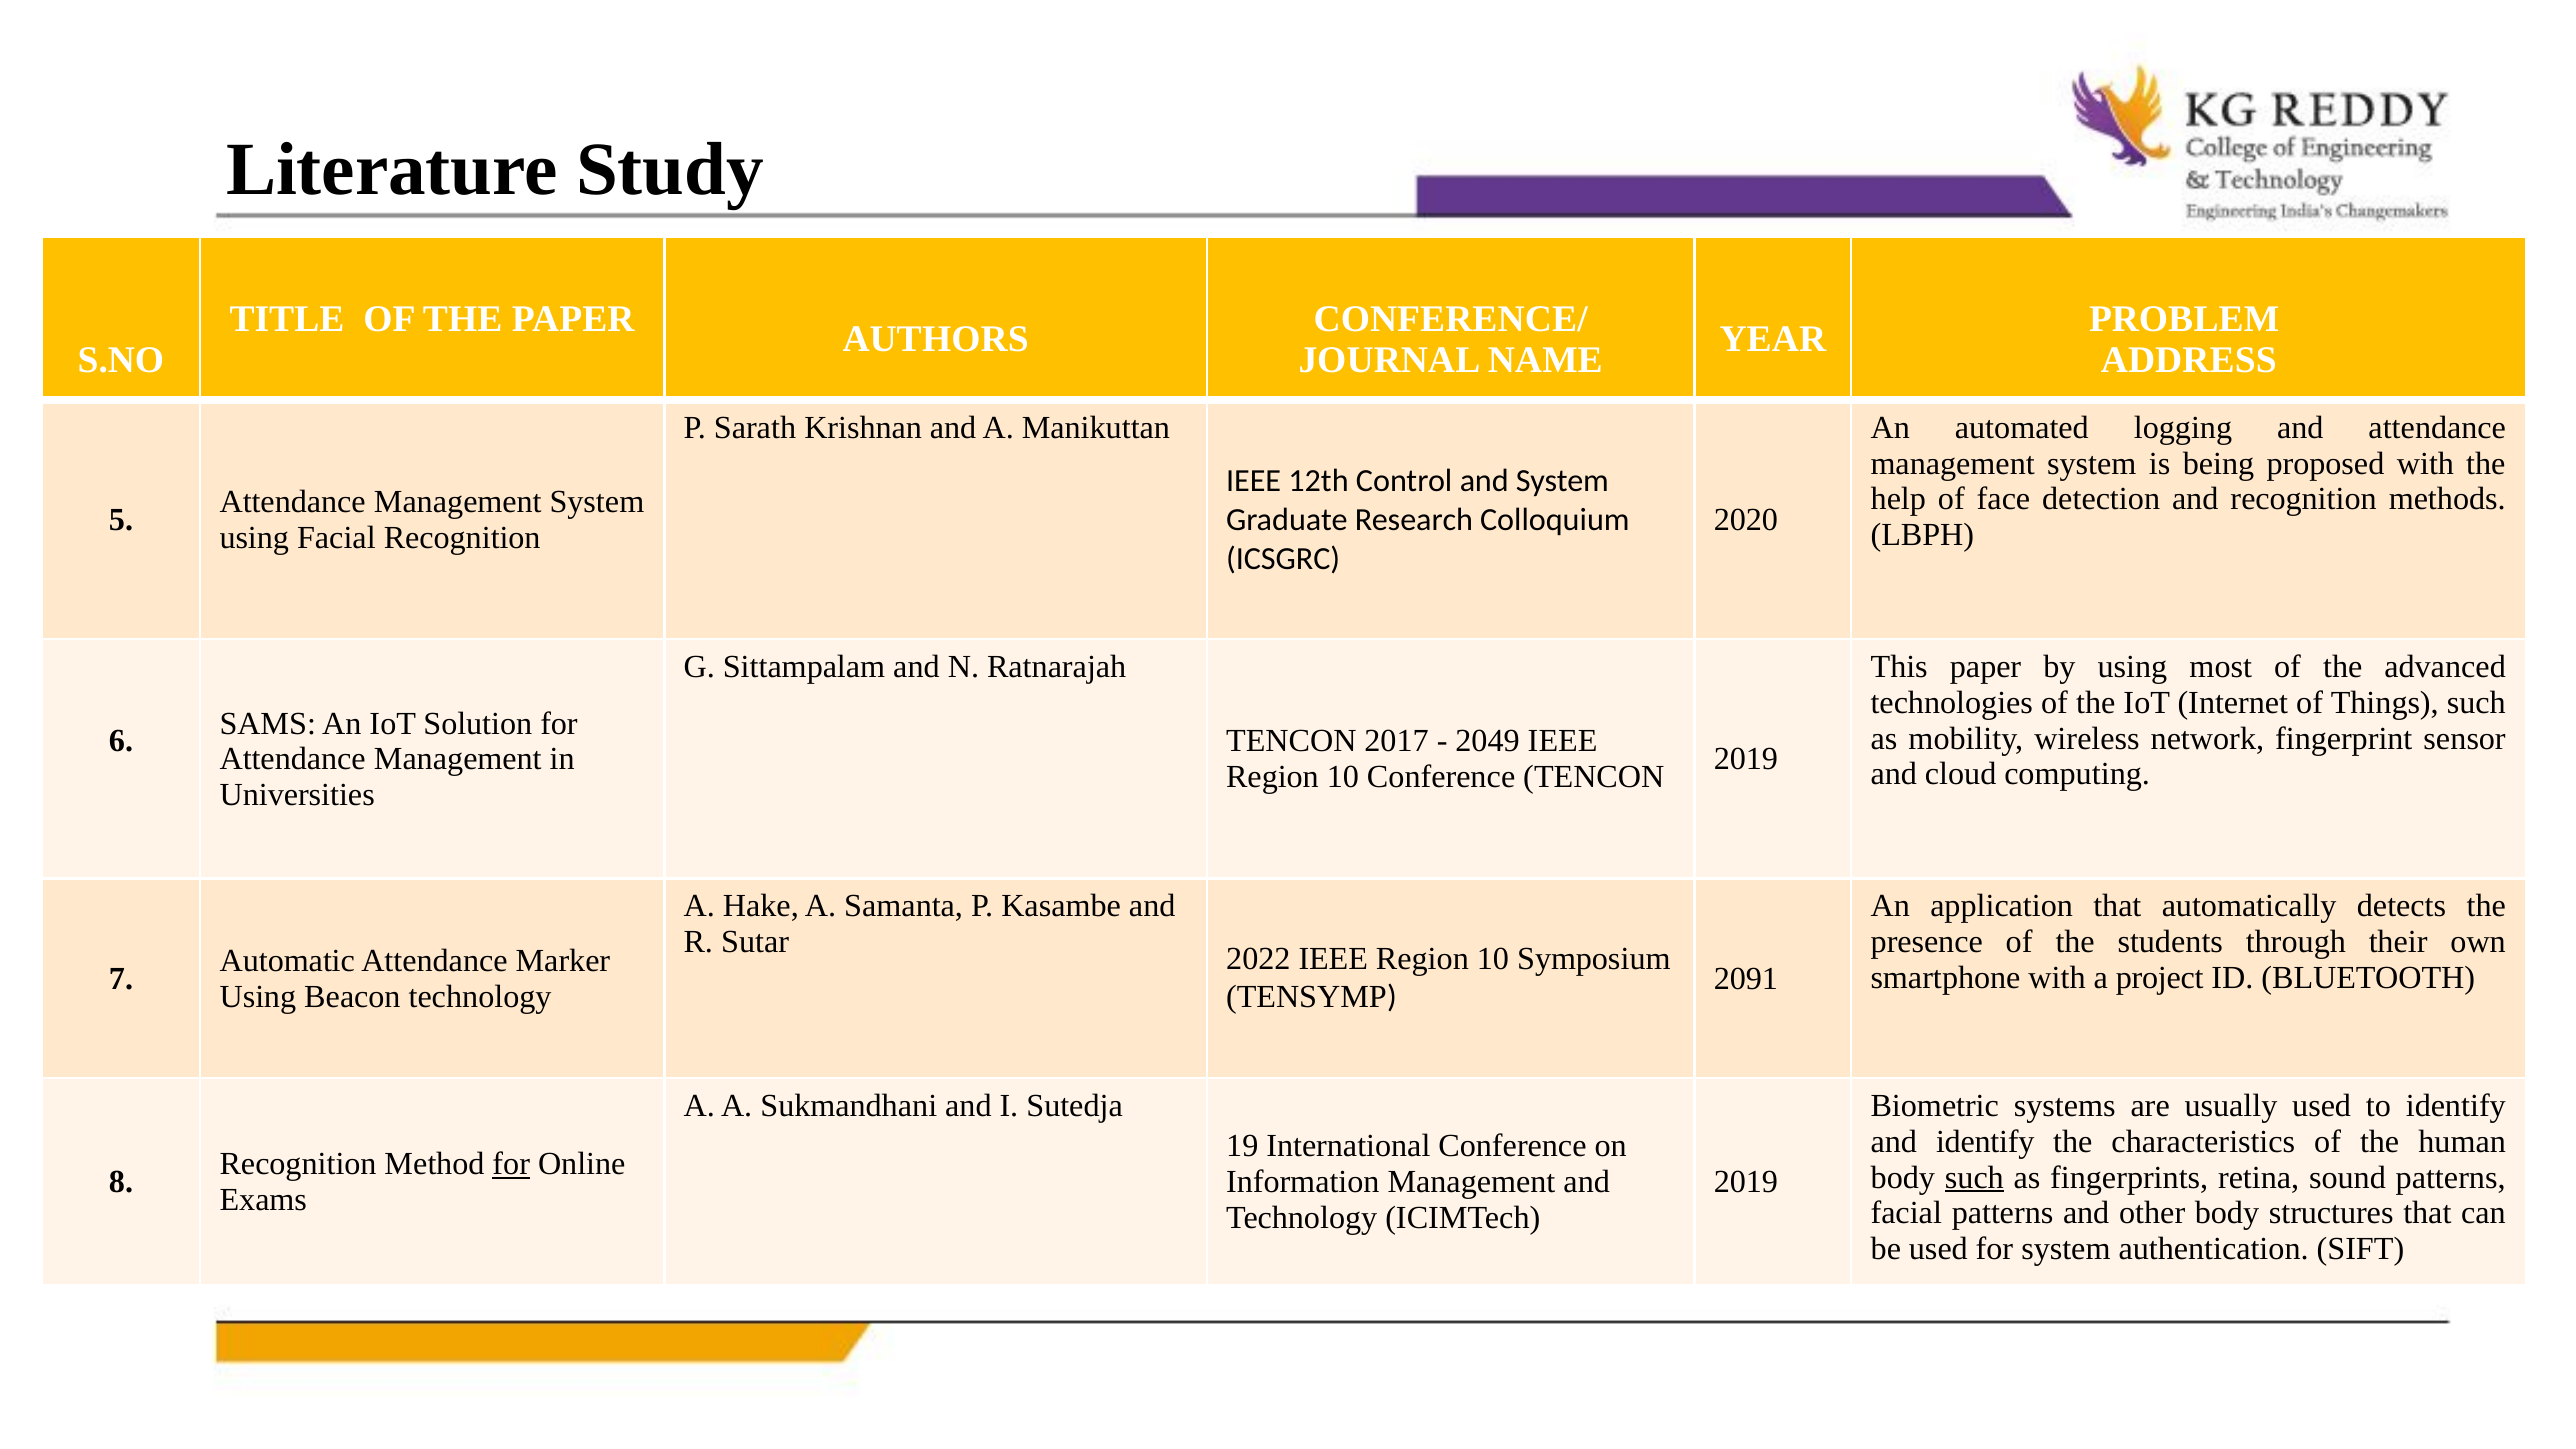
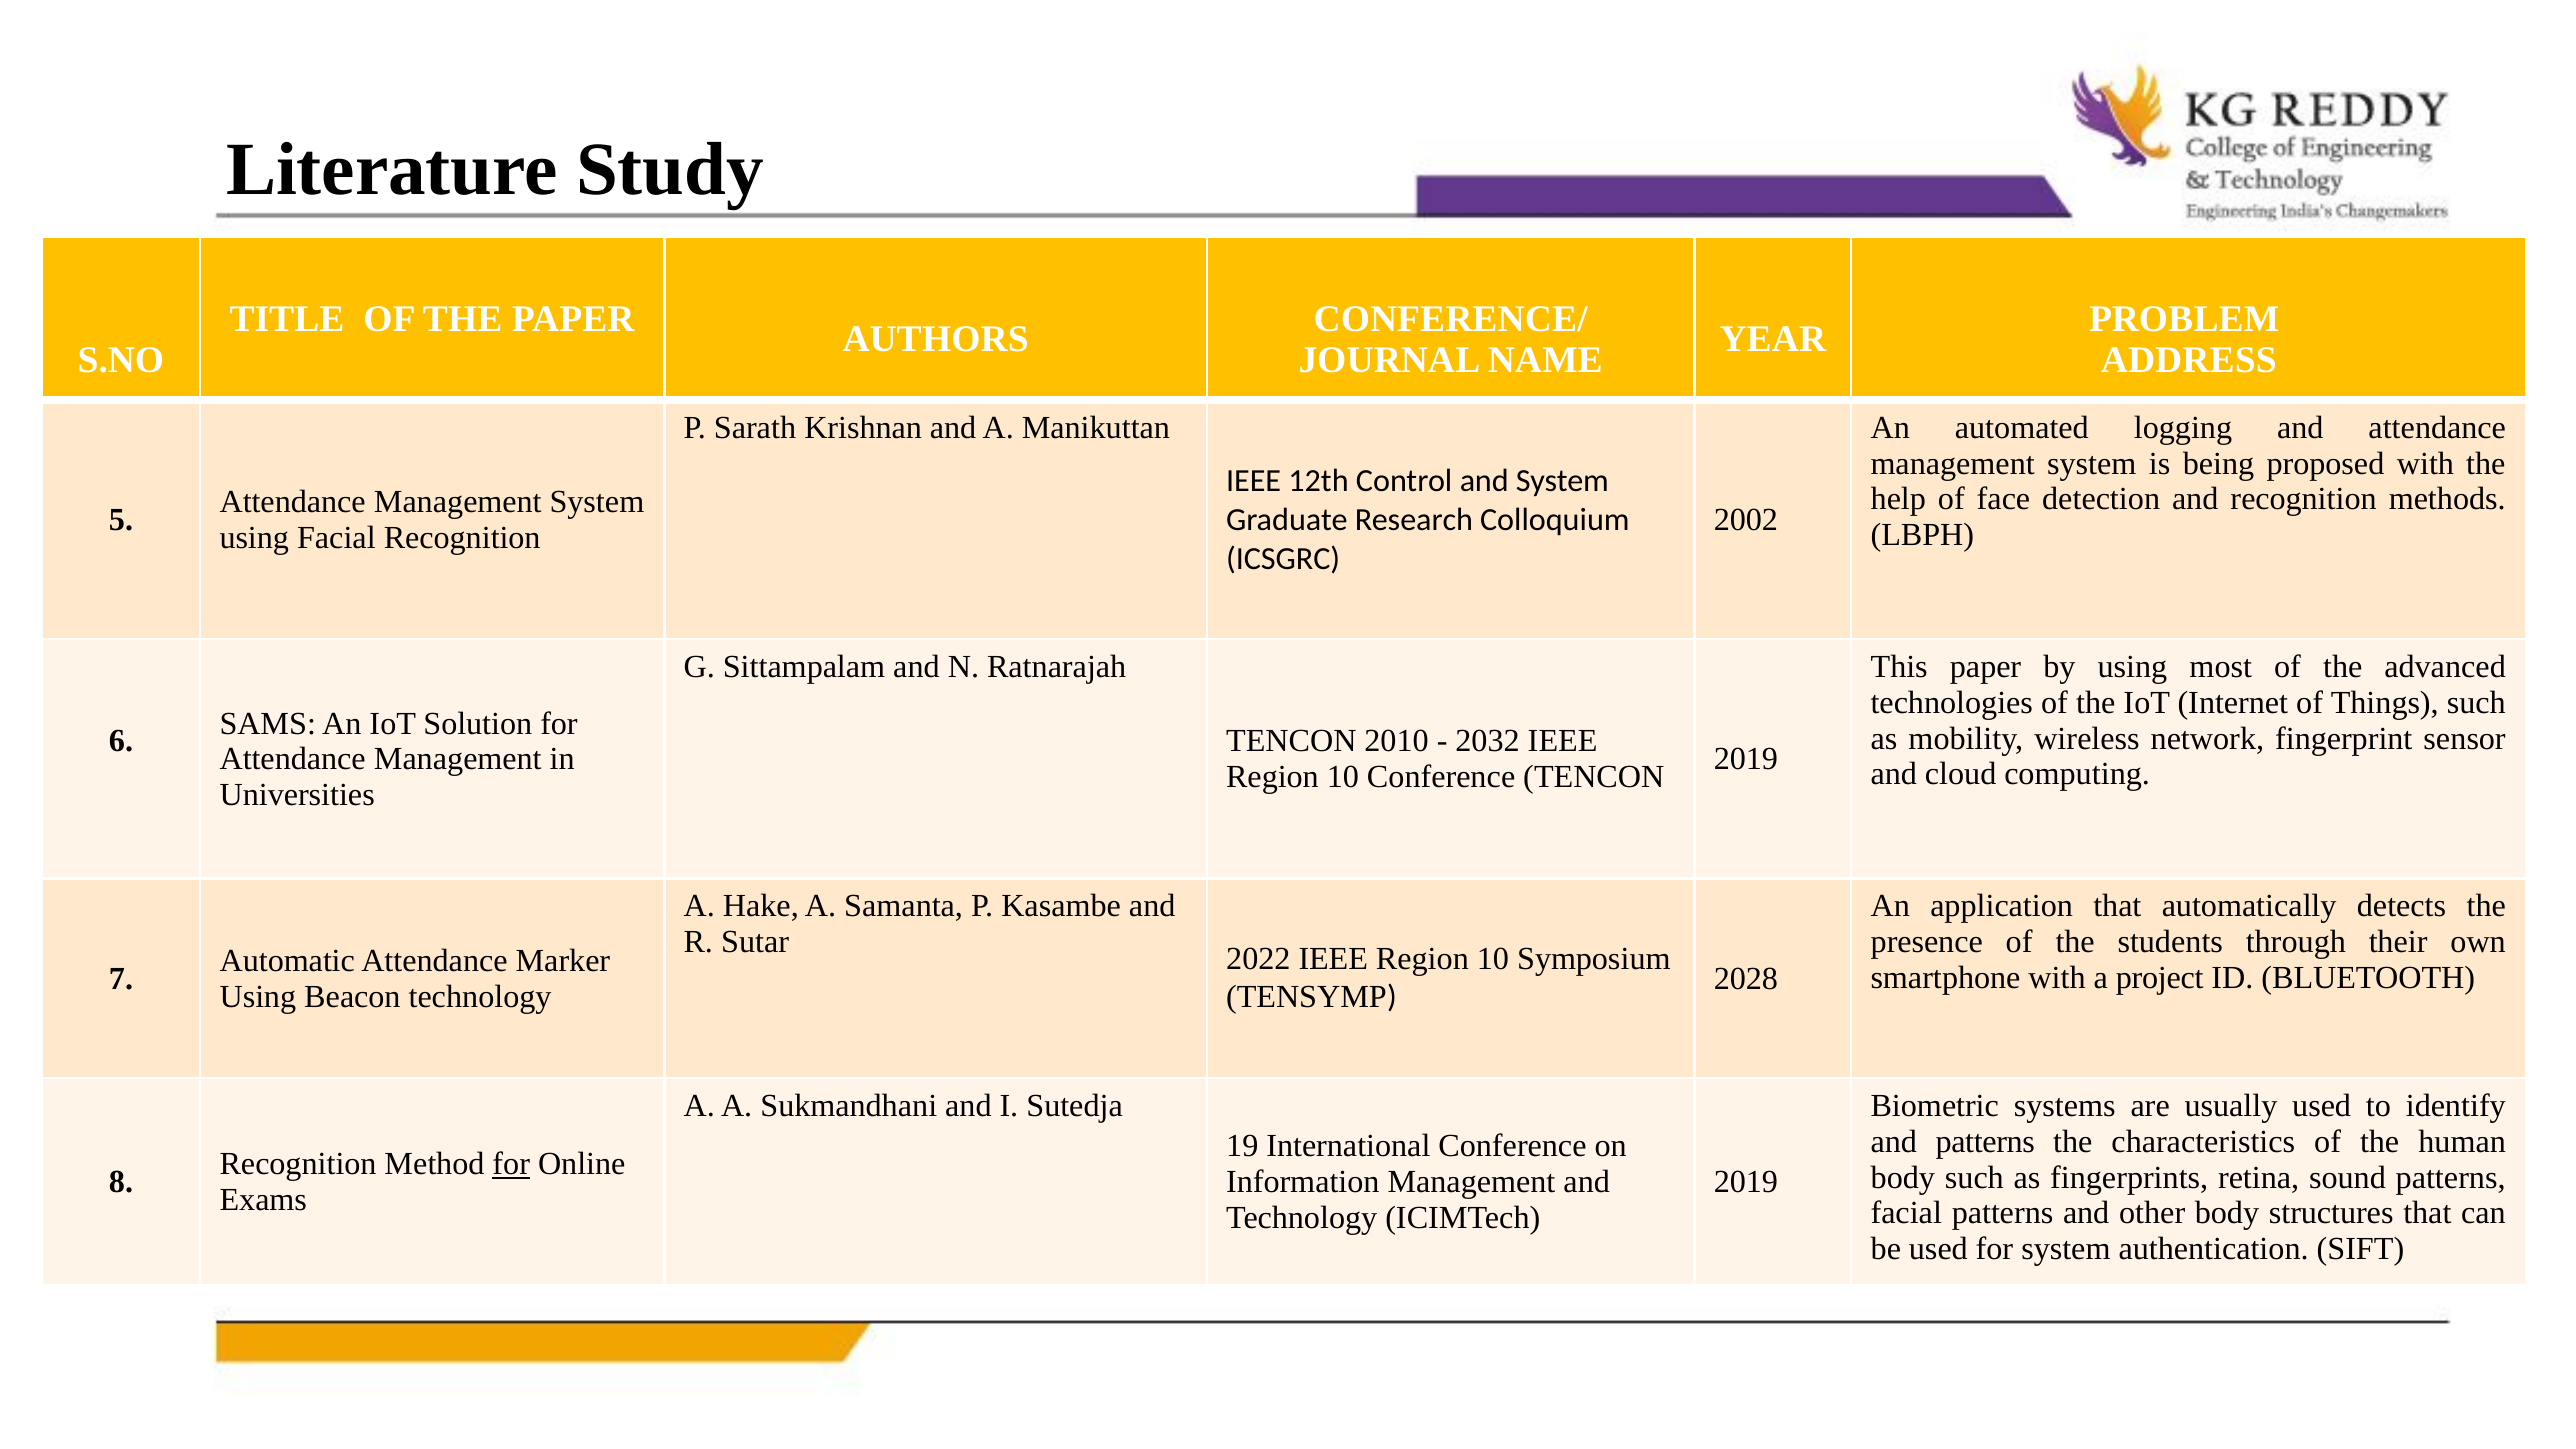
2020: 2020 -> 2002
2017: 2017 -> 2010
2049: 2049 -> 2032
2091: 2091 -> 2028
and identify: identify -> patterns
such at (1974, 1177) underline: present -> none
